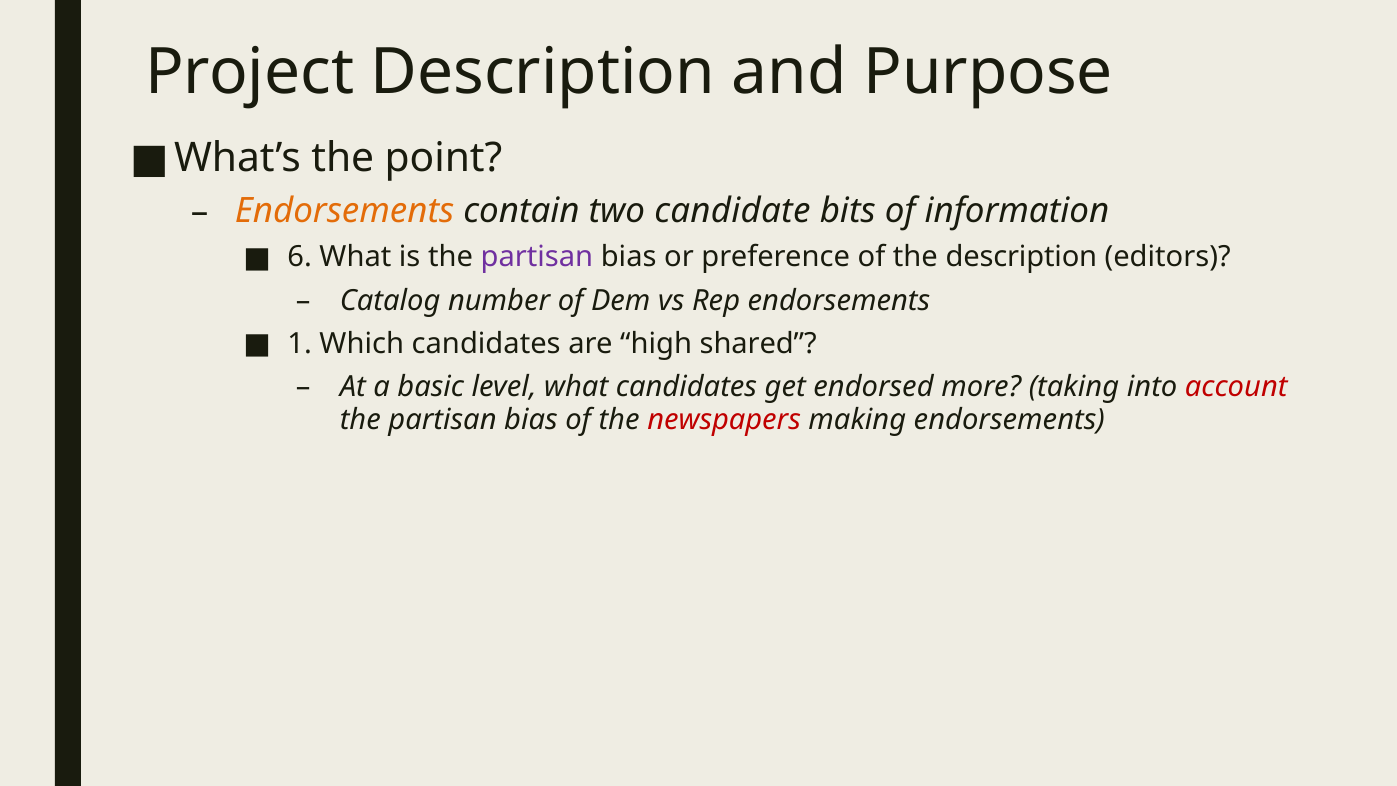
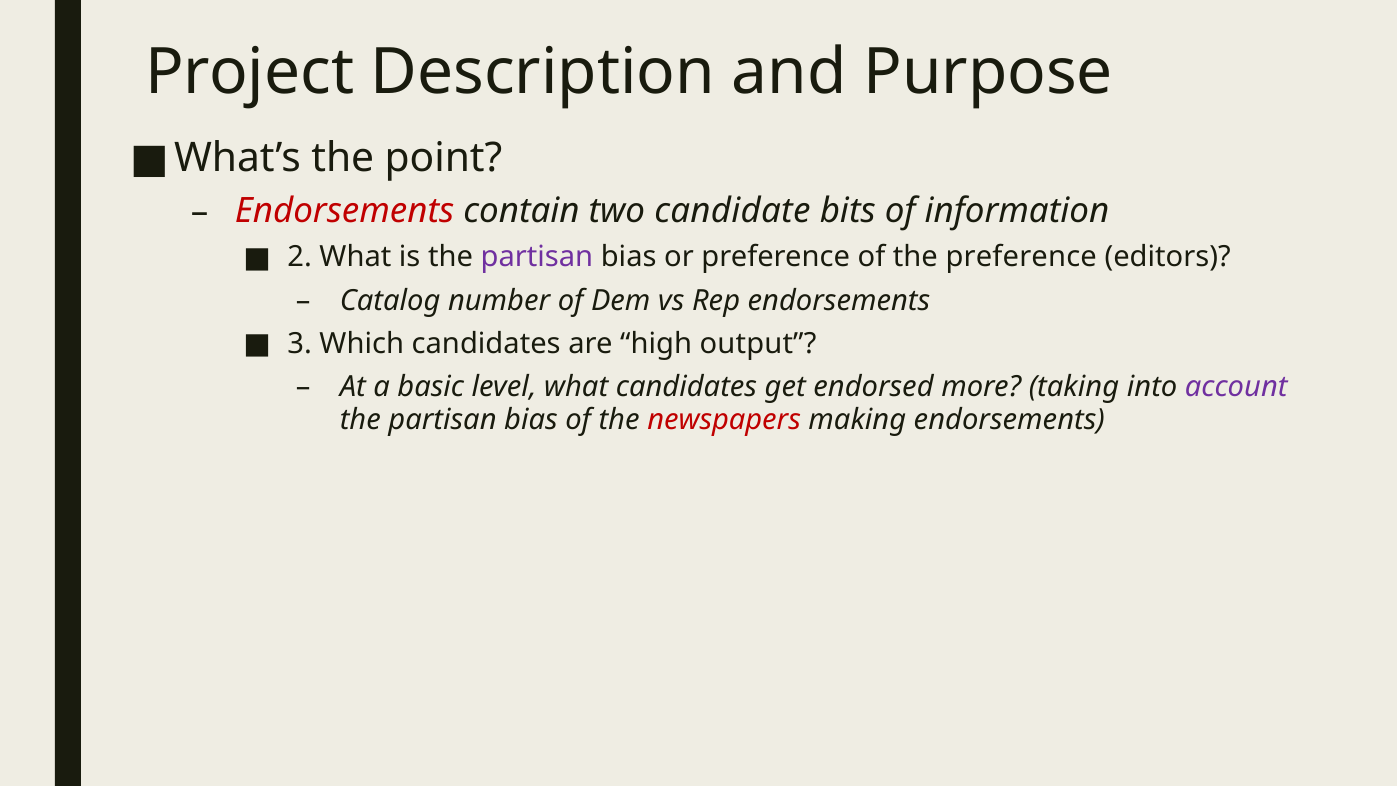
Endorsements at (345, 211) colour: orange -> red
6: 6 -> 2
the description: description -> preference
1: 1 -> 3
shared: shared -> output
account colour: red -> purple
